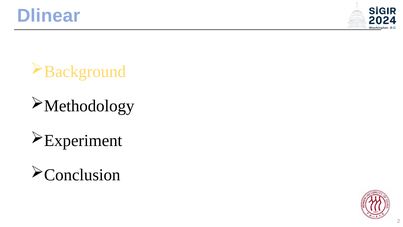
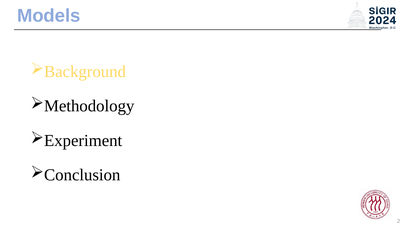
Dlinear: Dlinear -> Models
